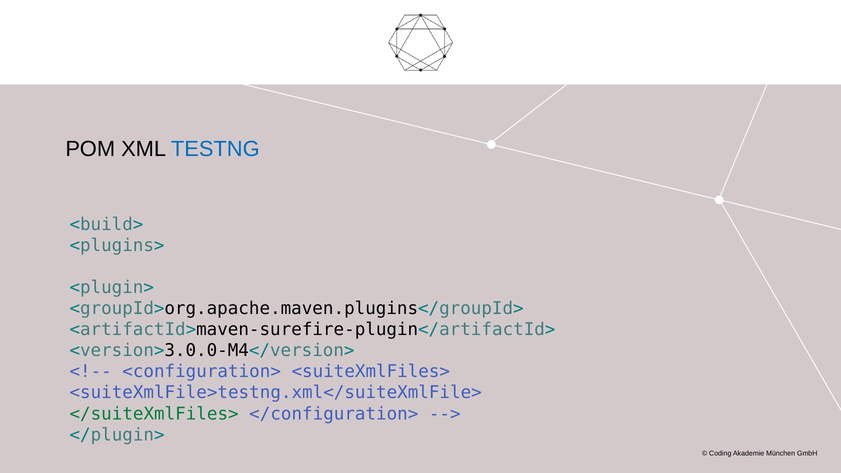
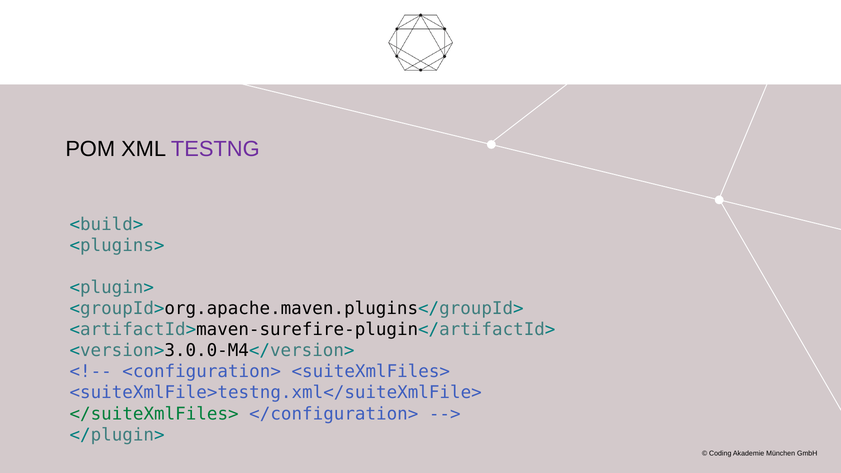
TESTNG colour: blue -> purple
